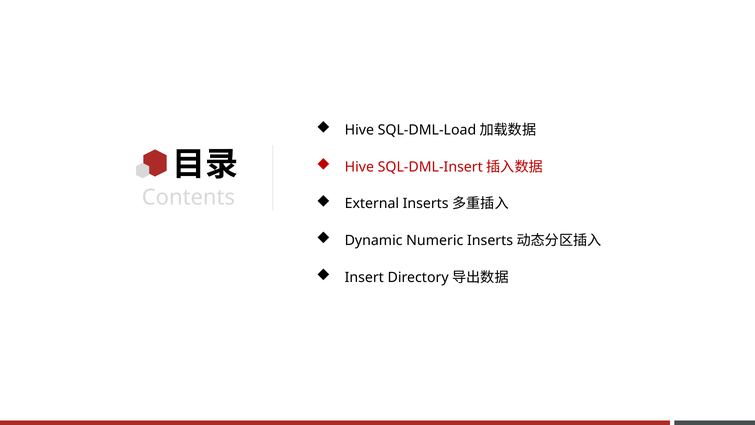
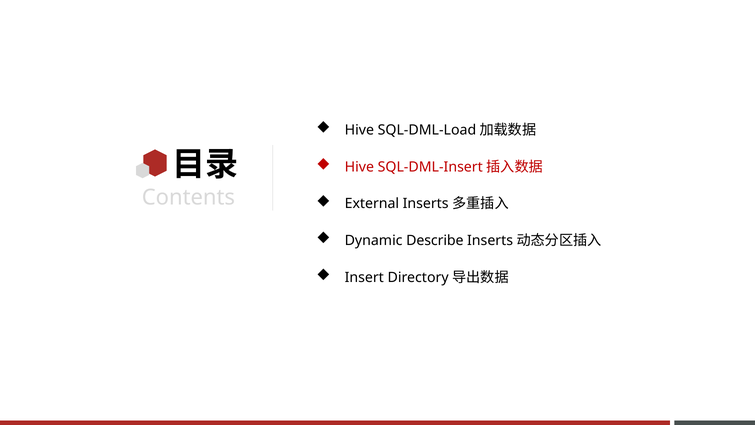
Numeric: Numeric -> Describe
